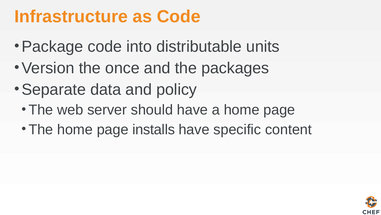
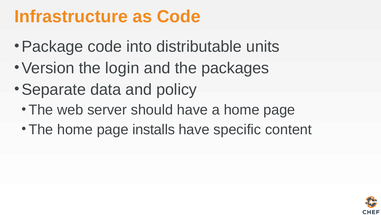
once: once -> login
